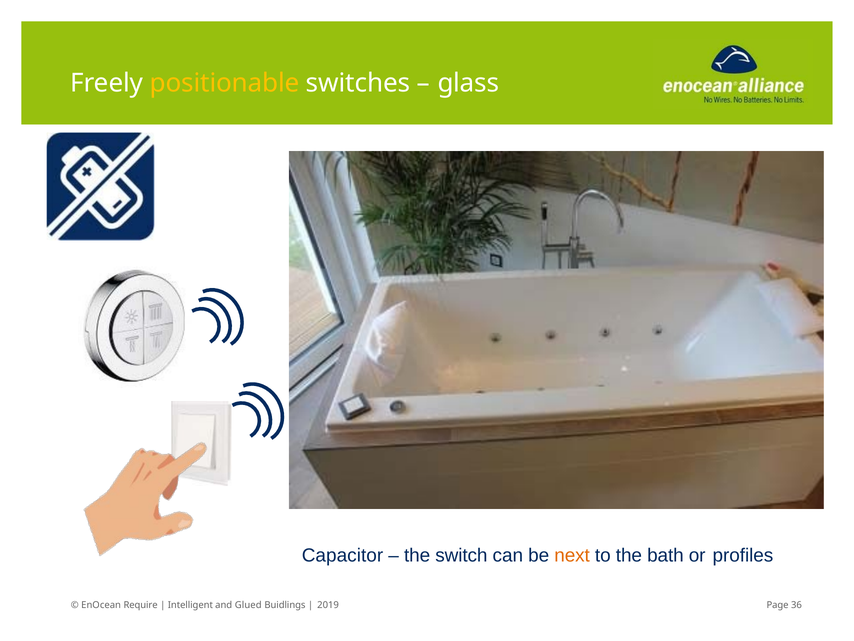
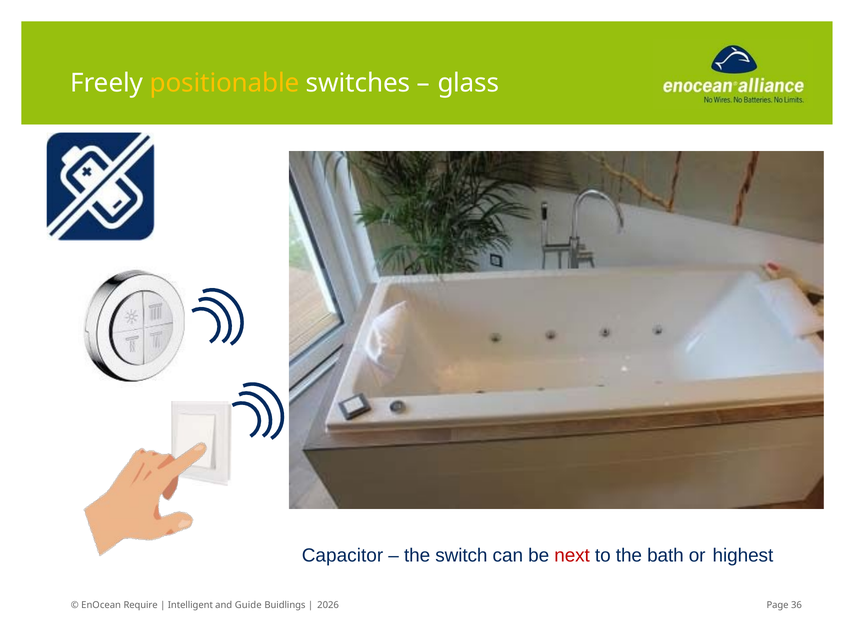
next colour: orange -> red
profiles: profiles -> highest
Glued: Glued -> Guide
2019: 2019 -> 2026
